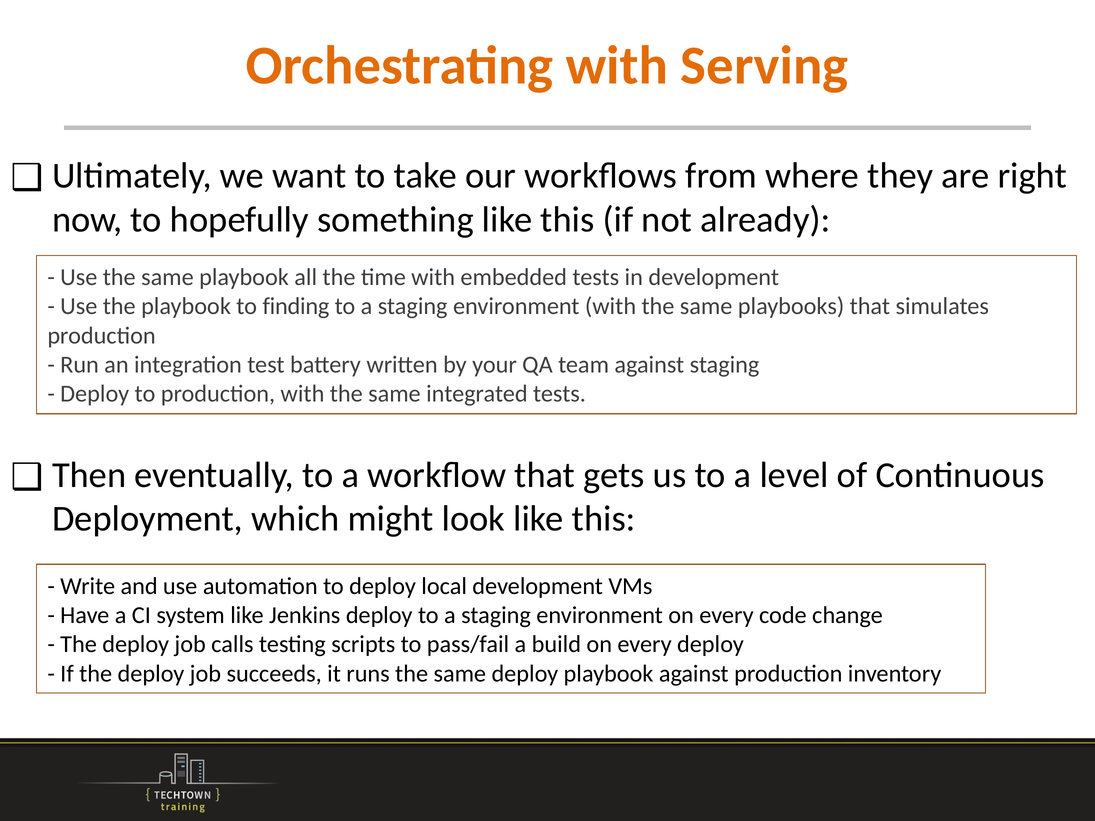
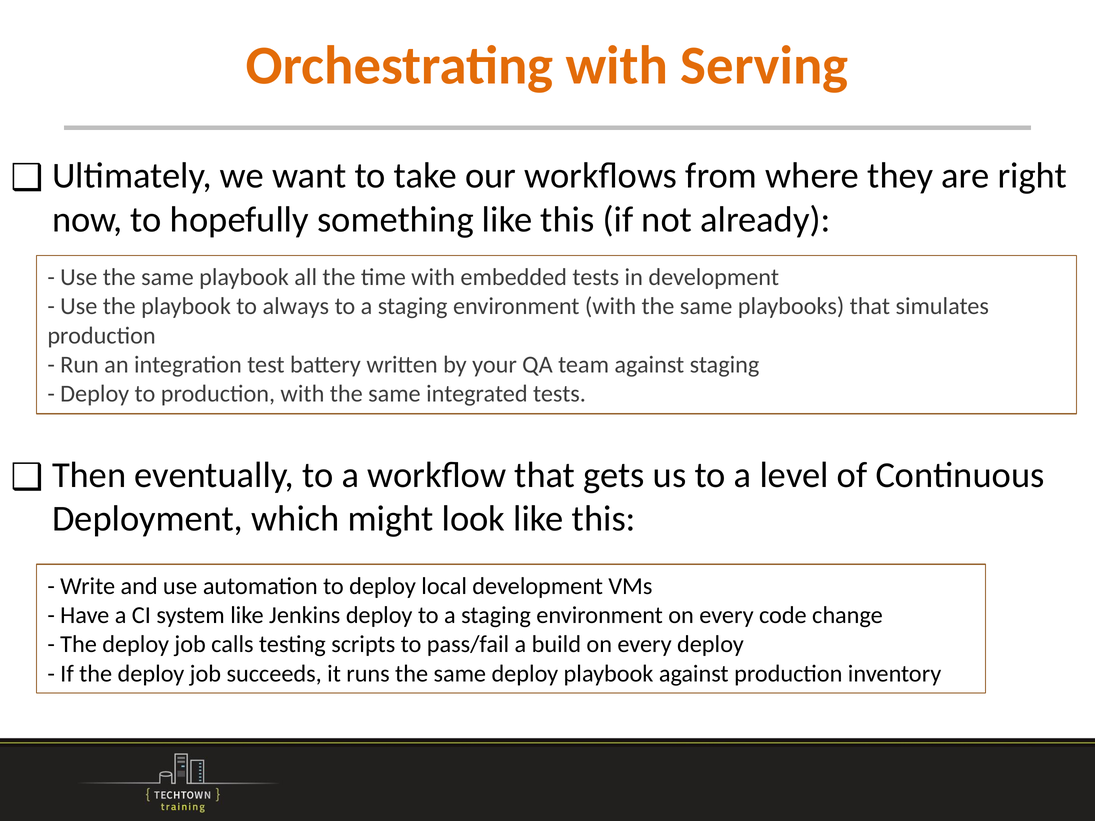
finding: finding -> always
